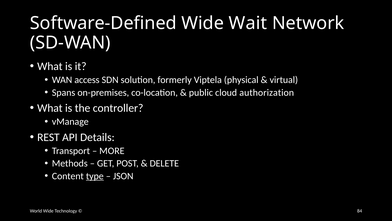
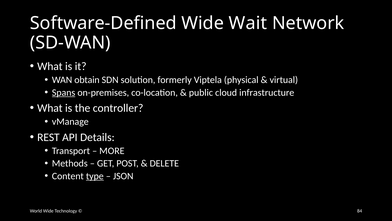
access: access -> obtain
Spans underline: none -> present
authorization: authorization -> infrastructure
